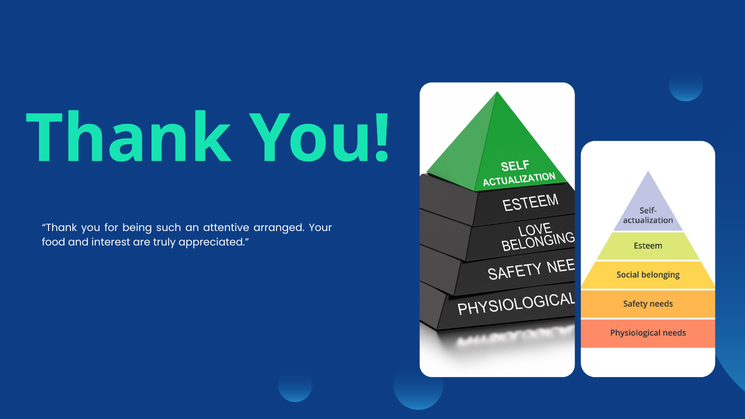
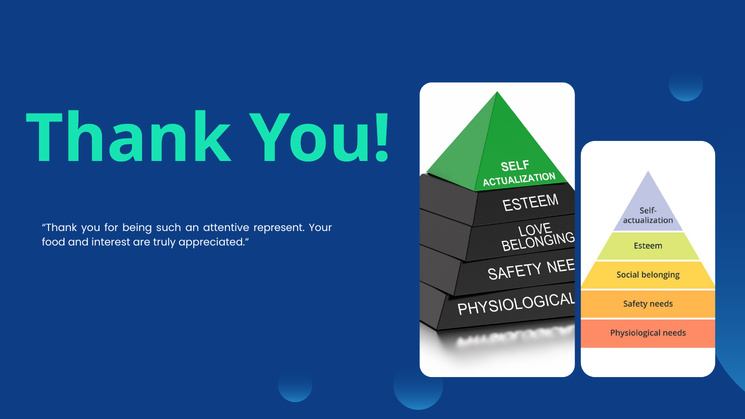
arranged: arranged -> represent
